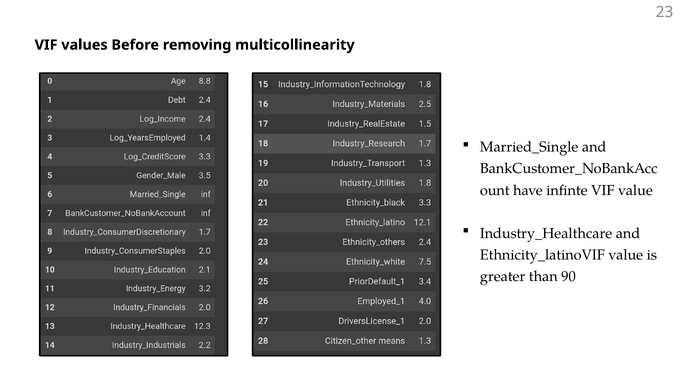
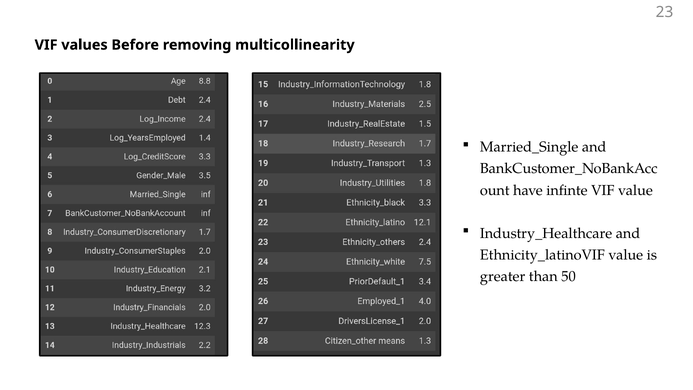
90: 90 -> 50
